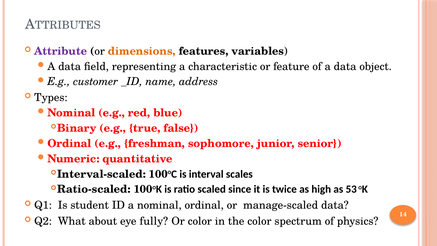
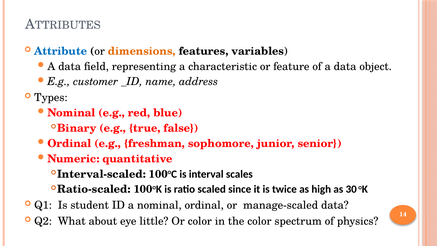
Attribute colour: purple -> blue
53: 53 -> 30
fully: fully -> little
